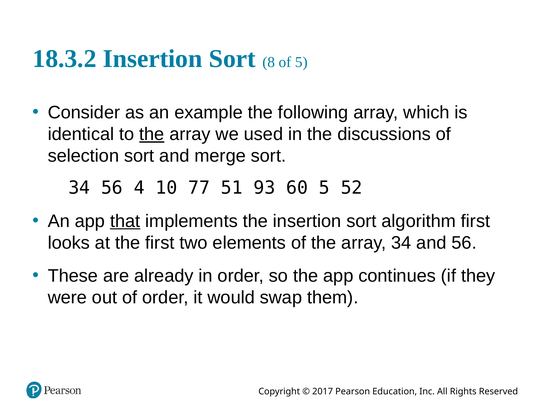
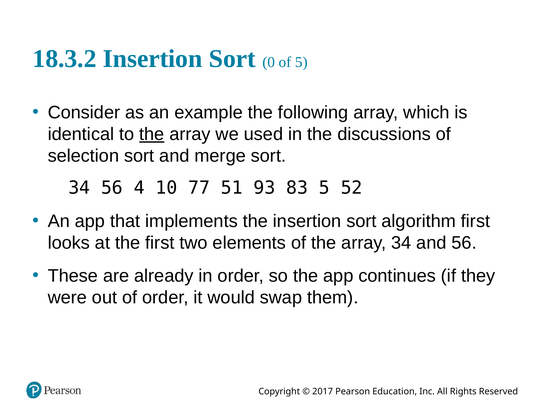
8: 8 -> 0
60: 60 -> 83
that underline: present -> none
